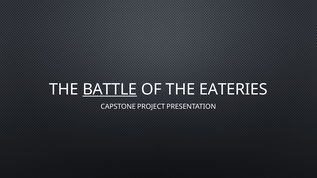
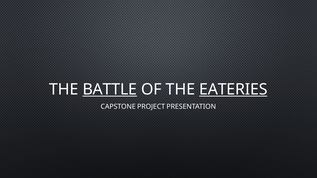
EATERIES underline: none -> present
